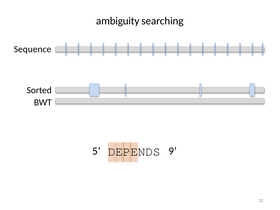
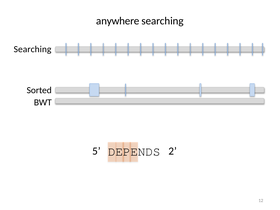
ambiguity: ambiguity -> anywhere
Sequence at (33, 49): Sequence -> Searching
9: 9 -> 2
